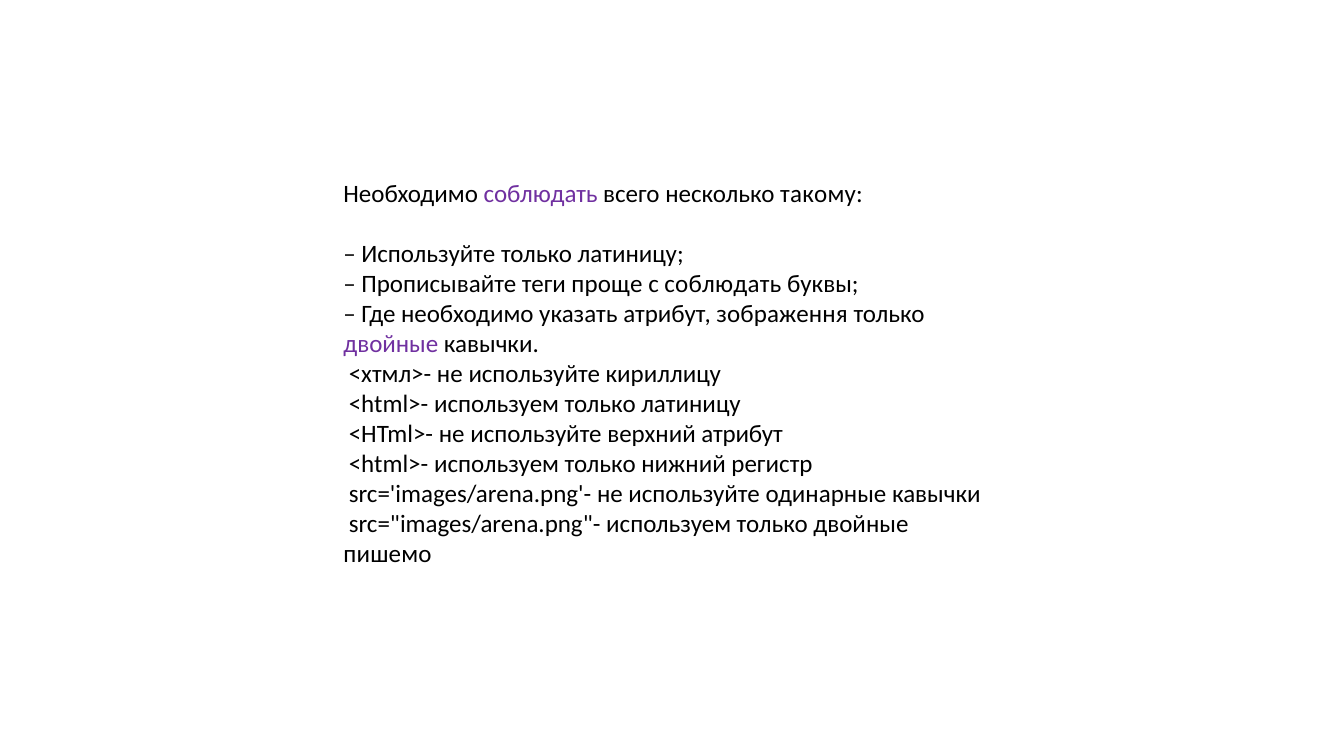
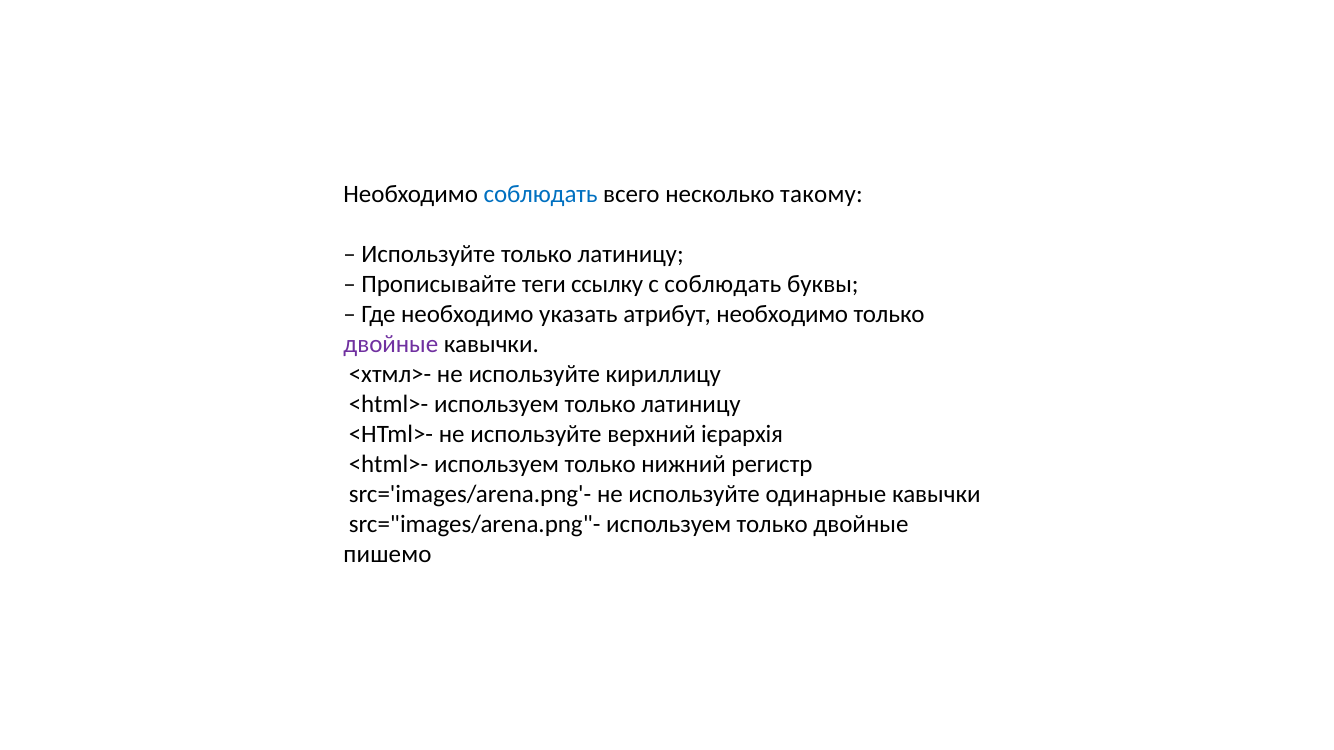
соблюдать at (541, 195) colour: purple -> blue
проще: проще -> ссылку
атрибут зображення: зображення -> необходимо
верхний атрибут: атрибут -> ієрархія
